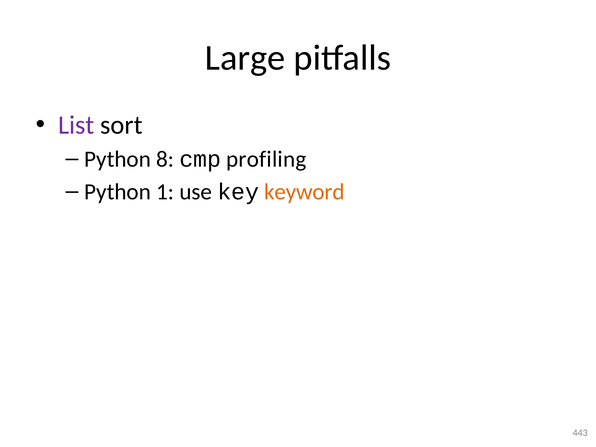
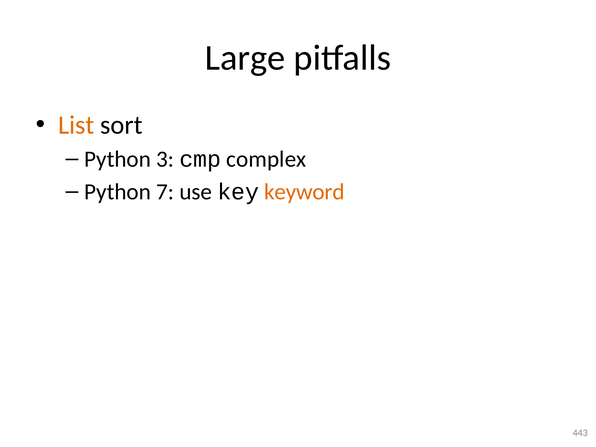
List colour: purple -> orange
8: 8 -> 3
profiling: profiling -> complex
1: 1 -> 7
